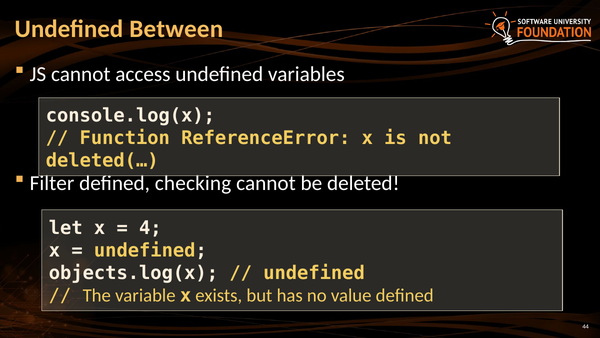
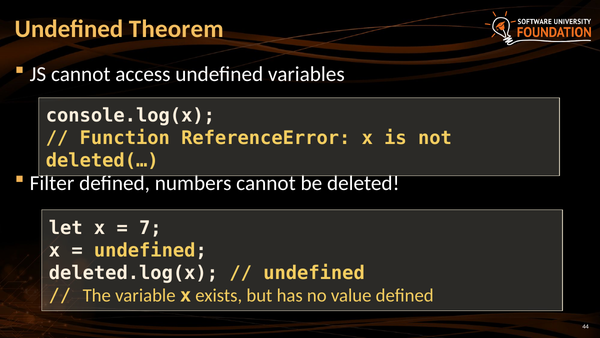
Between: Between -> Theorem
checking: checking -> numbers
4: 4 -> 7
objects.log(x: objects.log(x -> deleted.log(x
